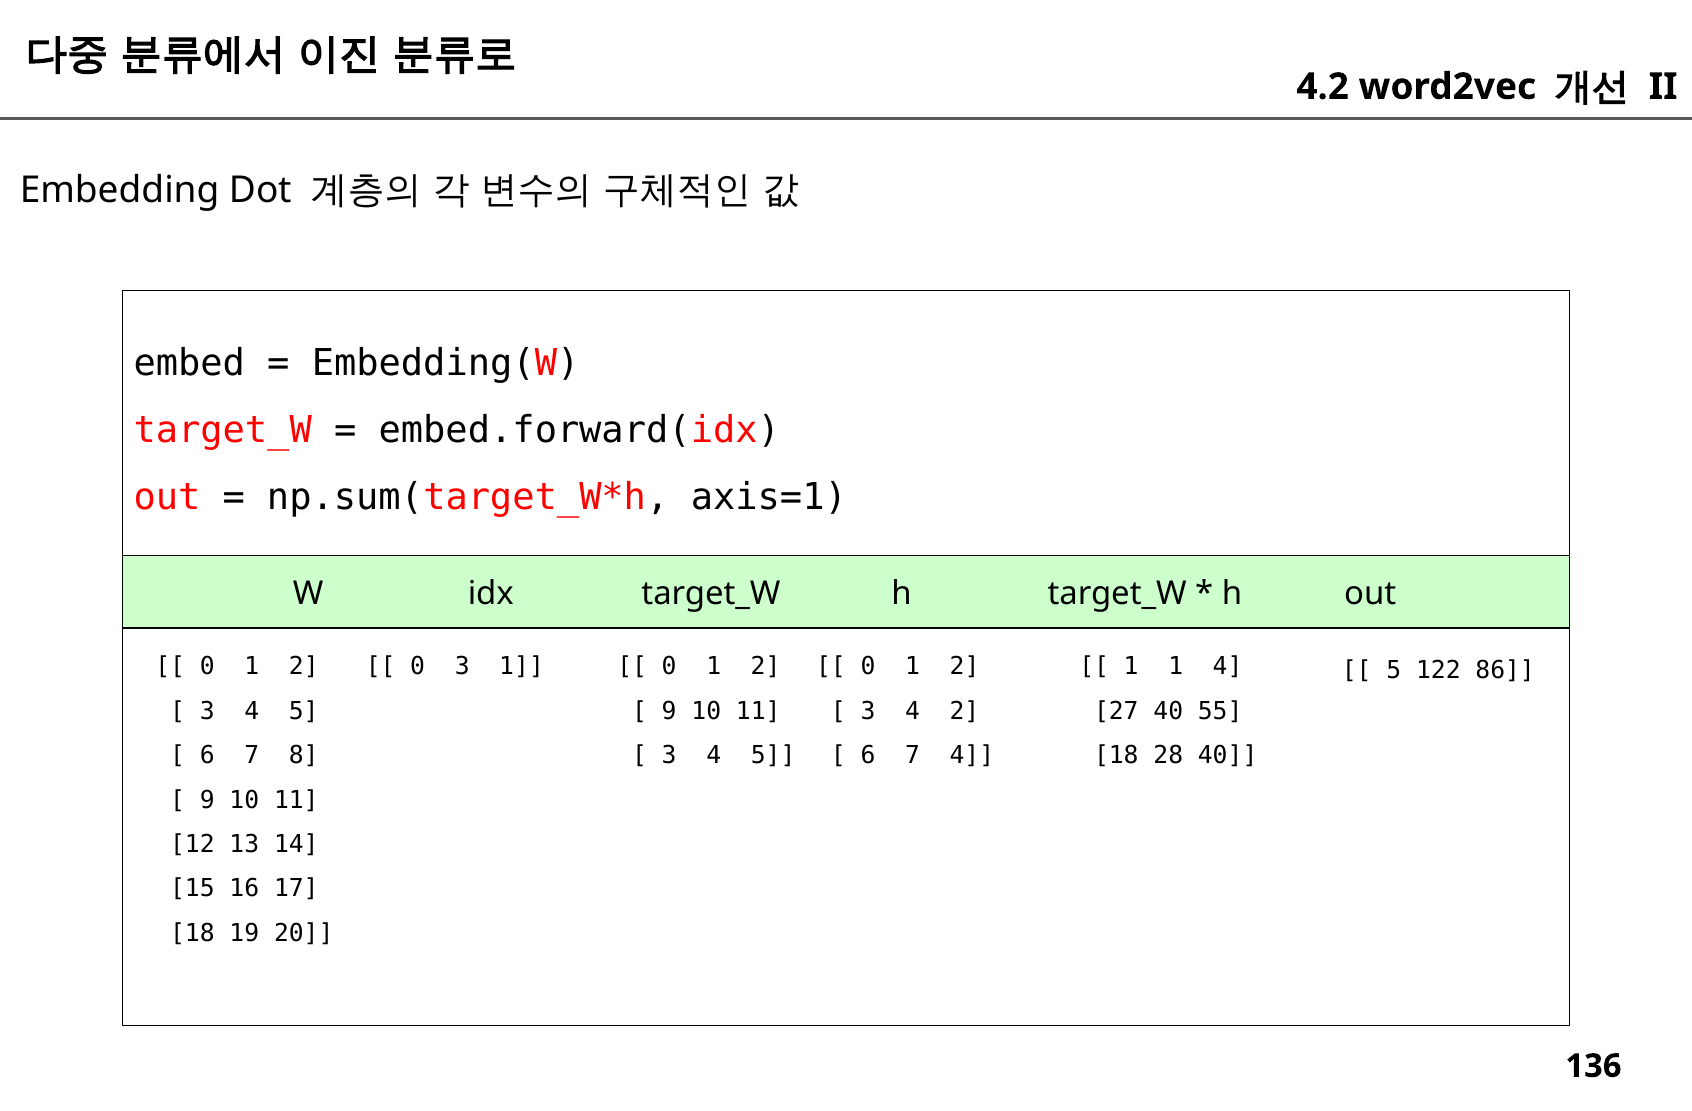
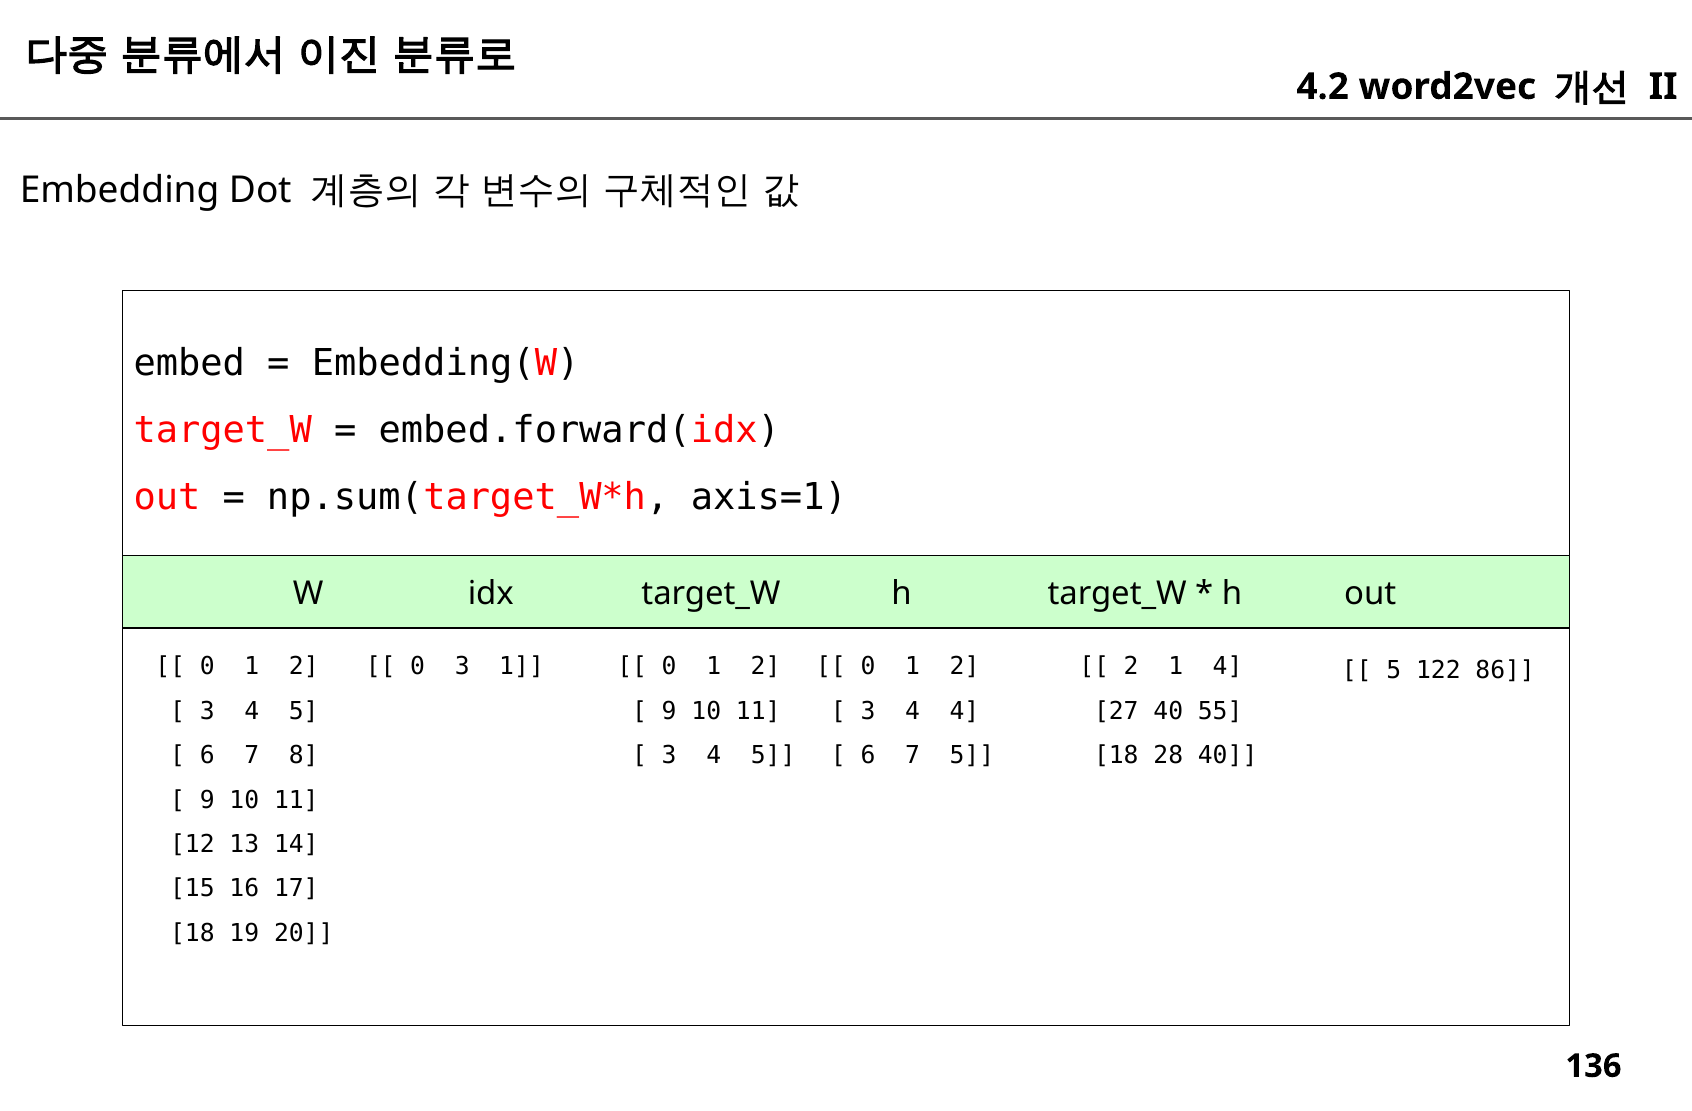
1 at (1131, 667): 1 -> 2
4 2: 2 -> 4
7 4: 4 -> 5
